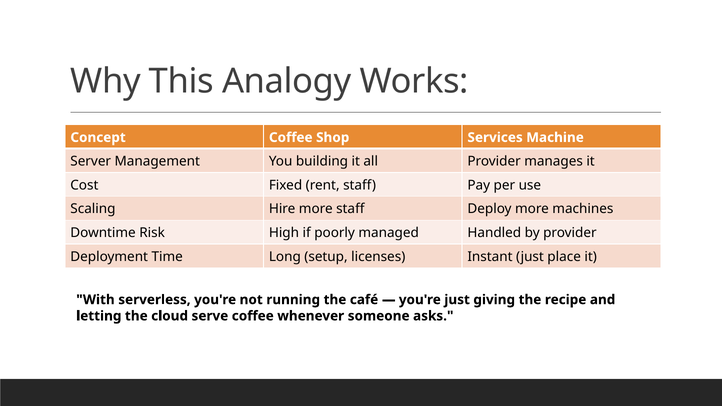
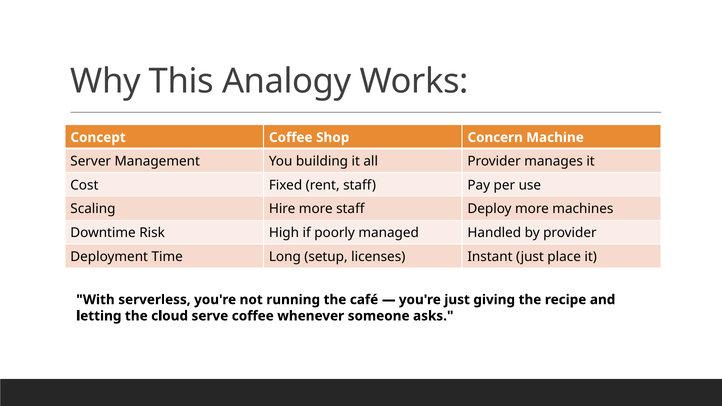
Services: Services -> Concern
